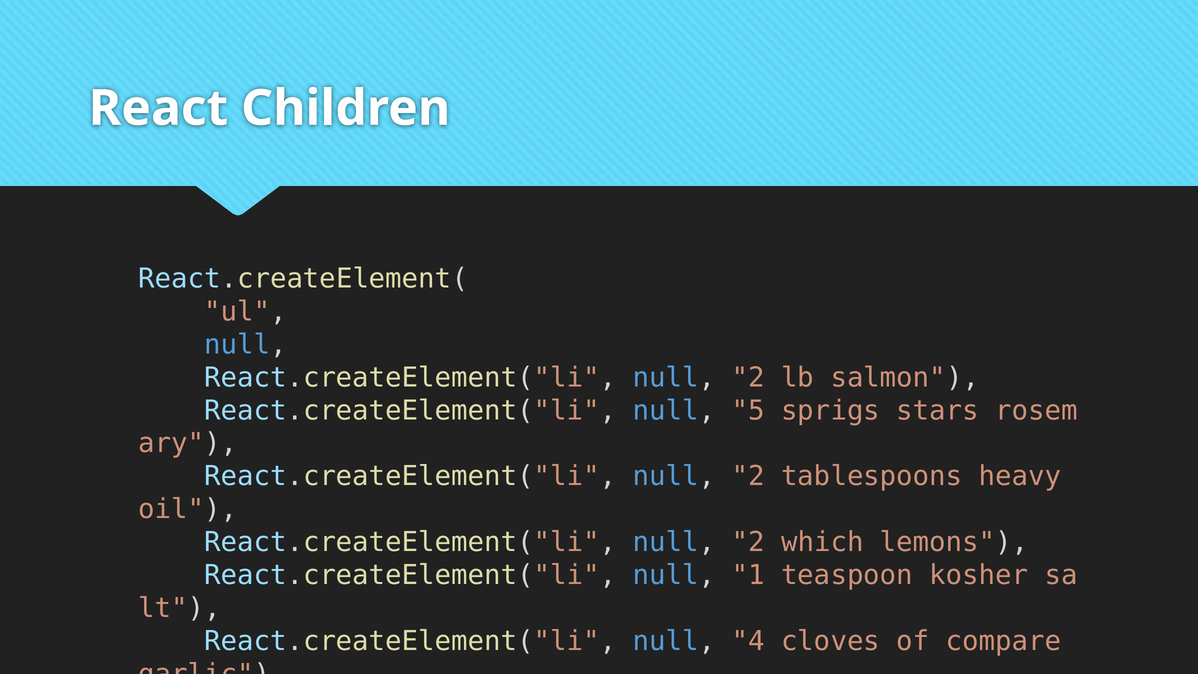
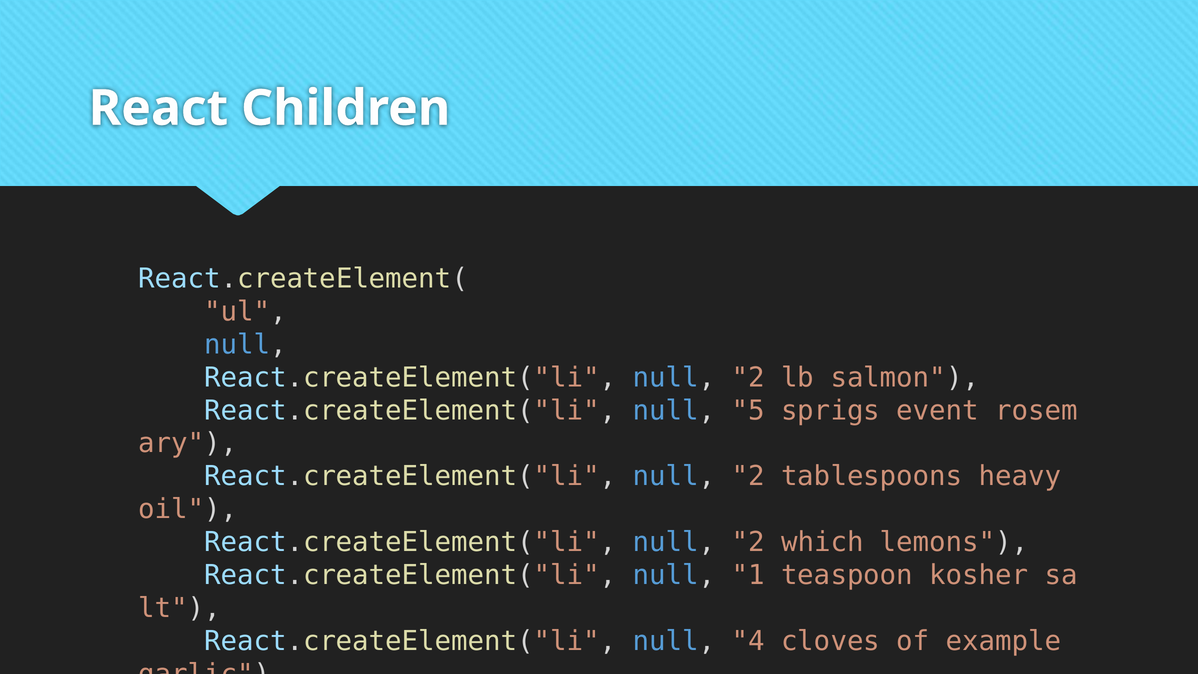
stars: stars -> event
compare: compare -> example
